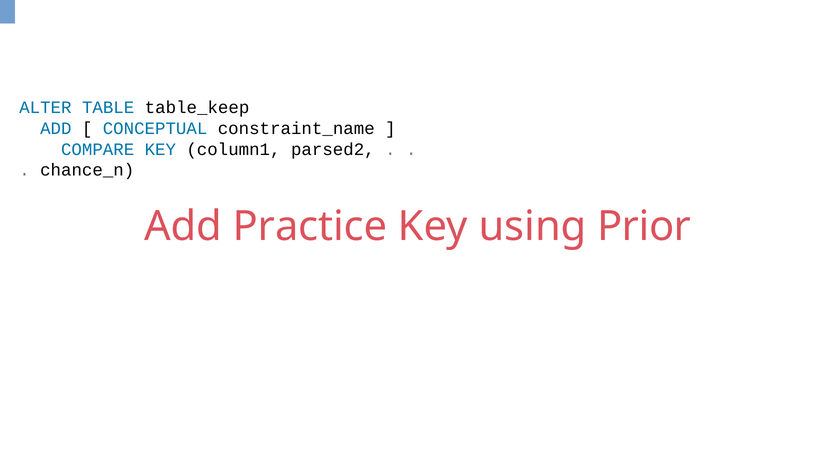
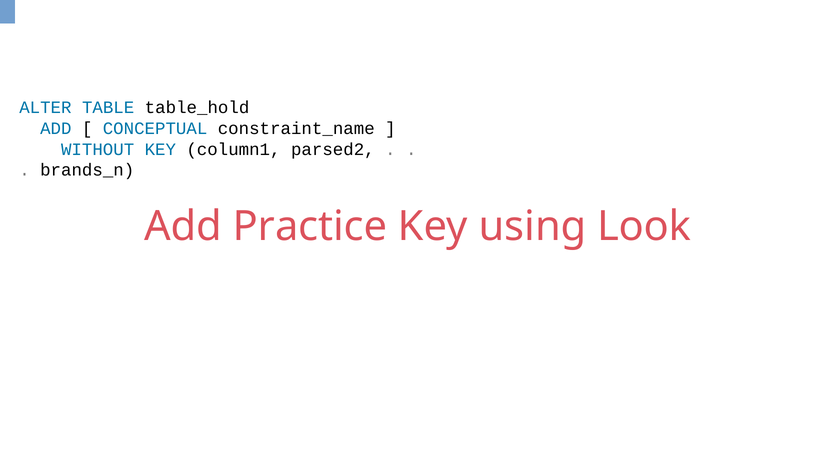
table_keep: table_keep -> table_hold
COMPARE: COMPARE -> WITHOUT
chance_n: chance_n -> brands_n
Prior: Prior -> Look
